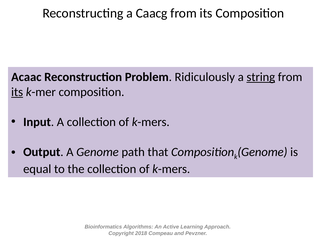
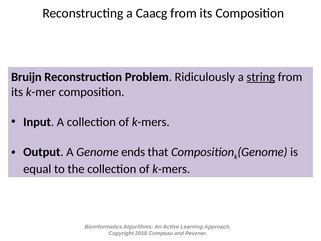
Acaac: Acaac -> Bruijn
its at (17, 92) underline: present -> none
path: path -> ends
